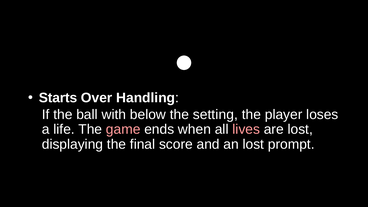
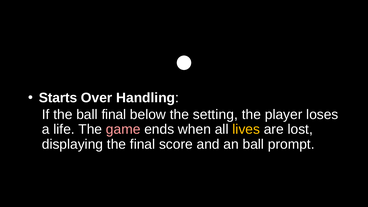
ball with: with -> final
lives colour: pink -> yellow
an lost: lost -> ball
